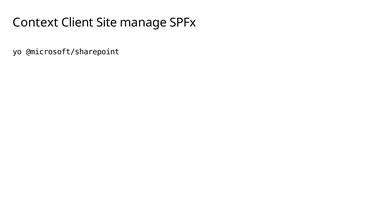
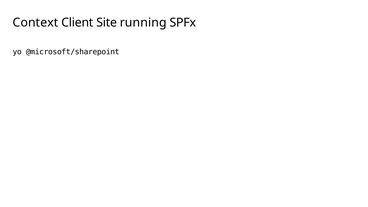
manage: manage -> running
